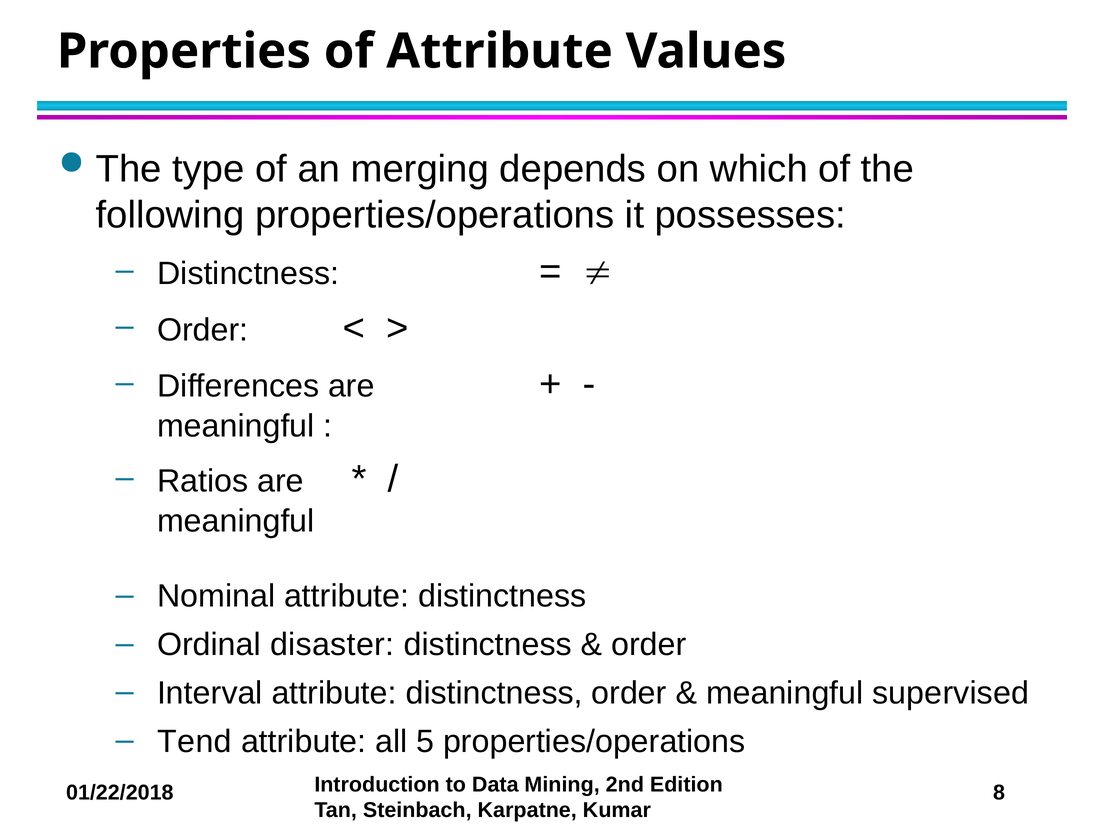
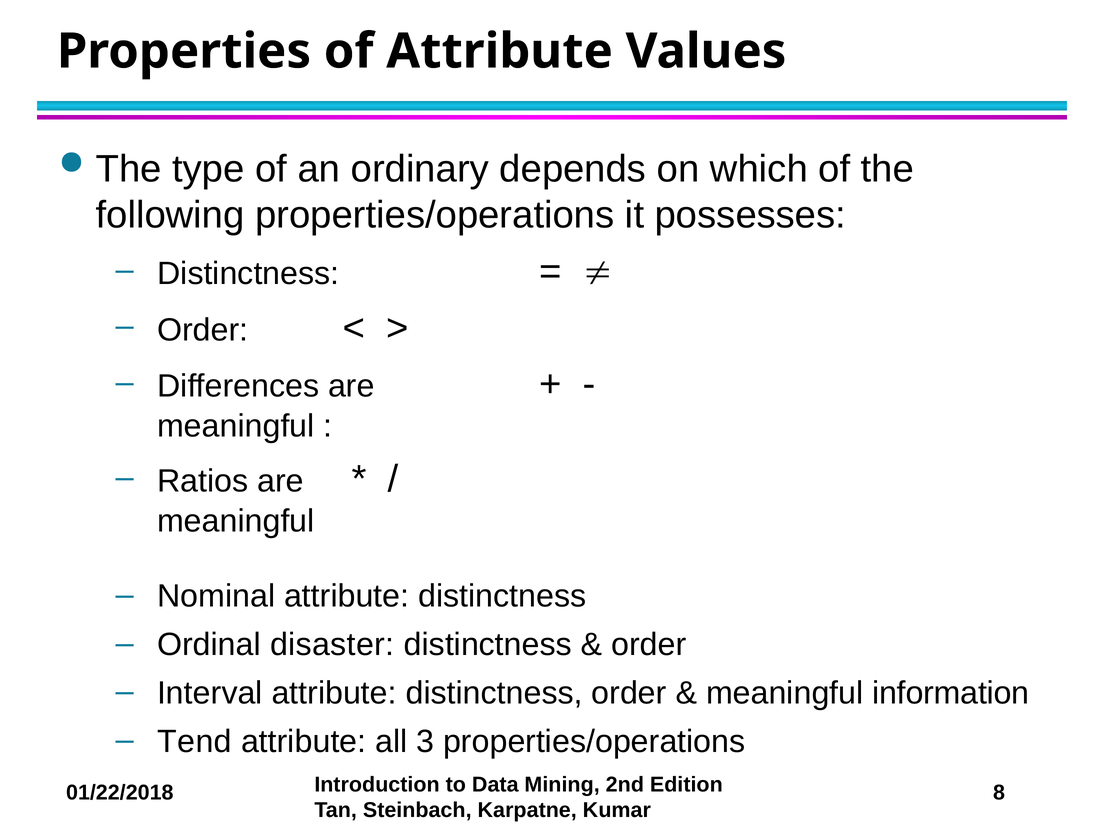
merging: merging -> ordinary
supervised: supervised -> information
5: 5 -> 3
